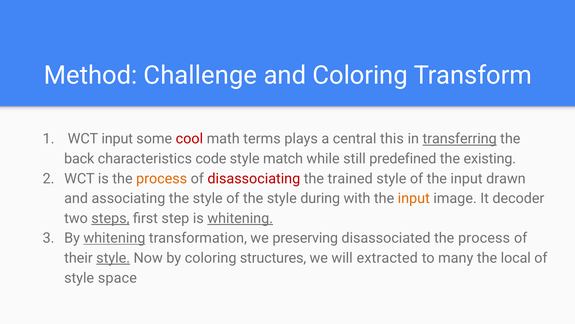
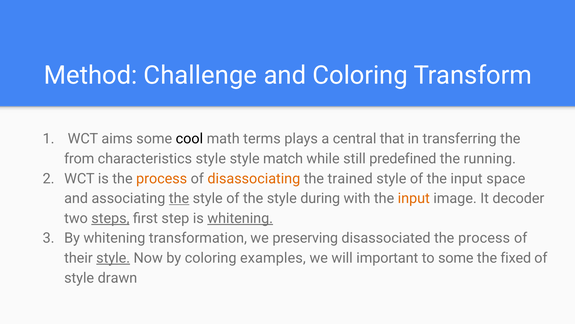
WCT input: input -> aims
cool colour: red -> black
this: this -> that
transferring underline: present -> none
back: back -> from
characteristics code: code -> style
existing: existing -> running
disassociating colour: red -> orange
drawn: drawn -> space
the at (179, 198) underline: none -> present
whitening at (114, 238) underline: present -> none
structures: structures -> examples
extracted: extracted -> important
to many: many -> some
local: local -> fixed
space: space -> drawn
